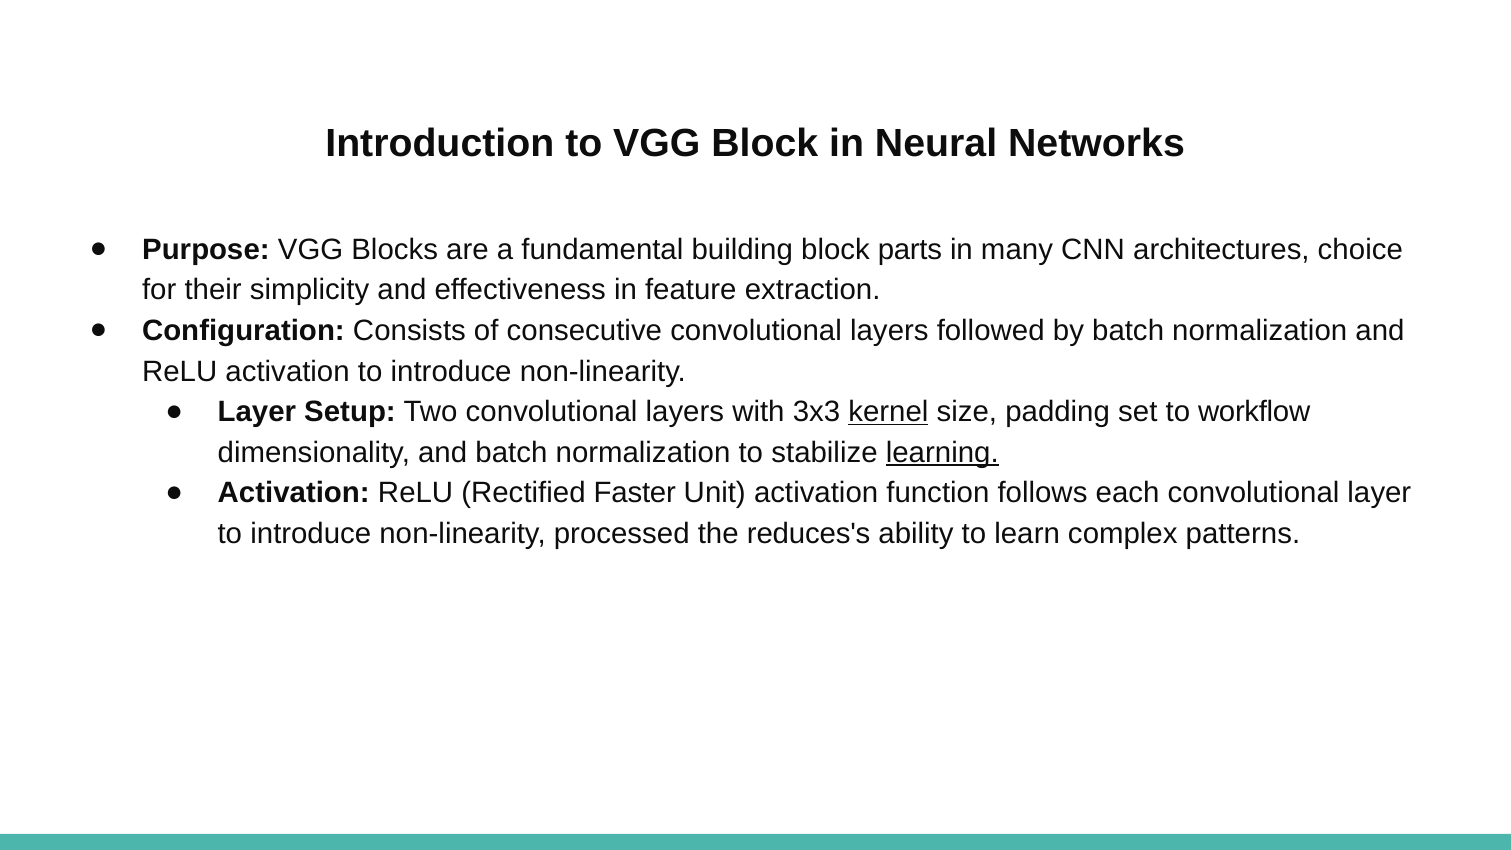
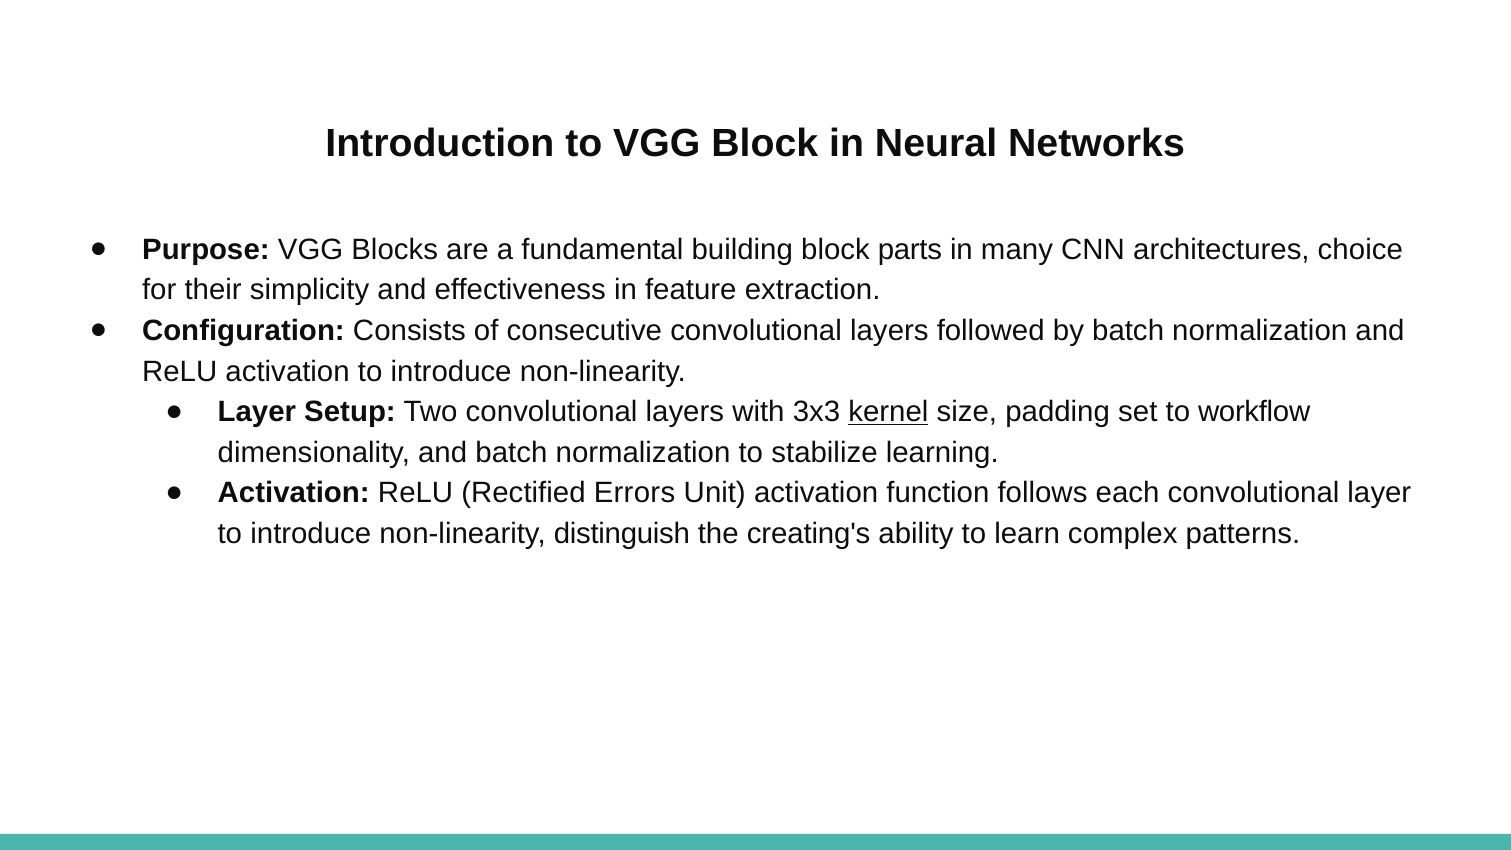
learning underline: present -> none
Faster: Faster -> Errors
processed: processed -> distinguish
reduces's: reduces's -> creating's
